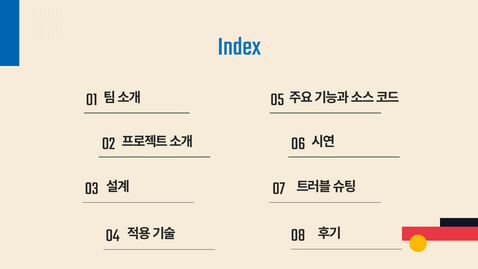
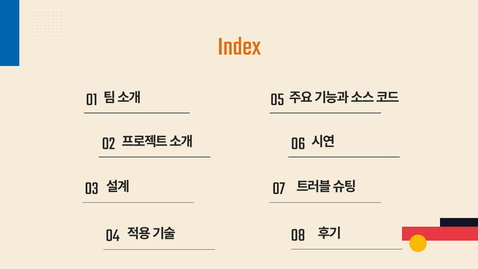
Index colour: blue -> orange
